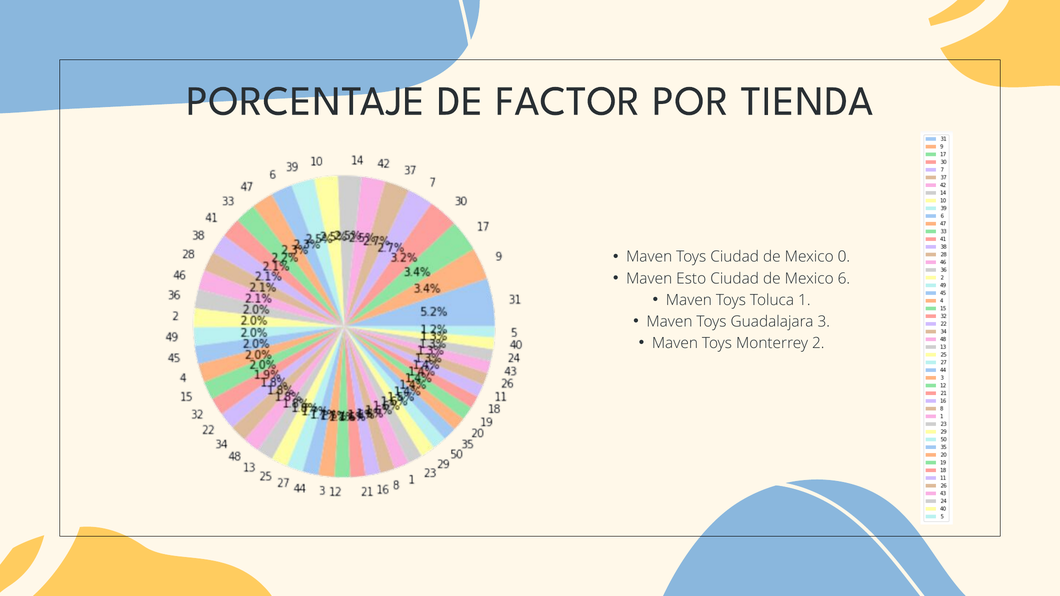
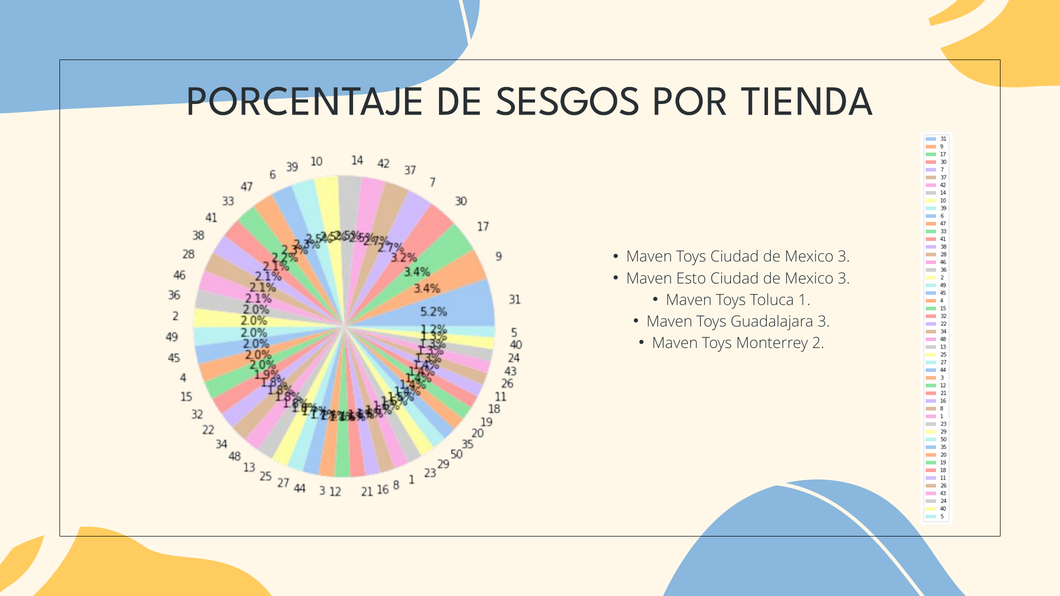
FACTOR: FACTOR -> SESGOS
0 at (844, 257): 0 -> 3
6 at (844, 279): 6 -> 3
